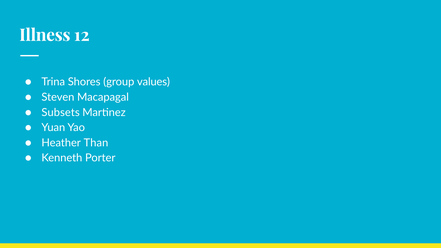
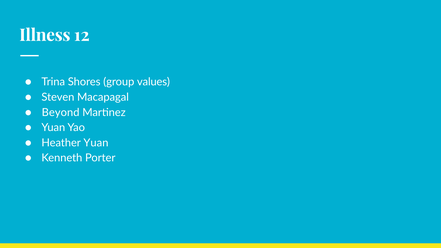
Subsets: Subsets -> Beyond
Heather Than: Than -> Yuan
